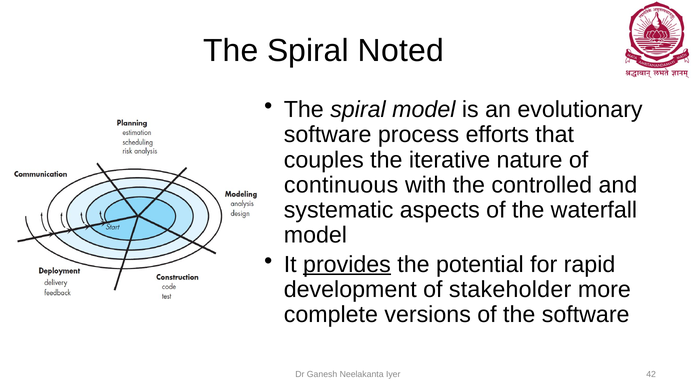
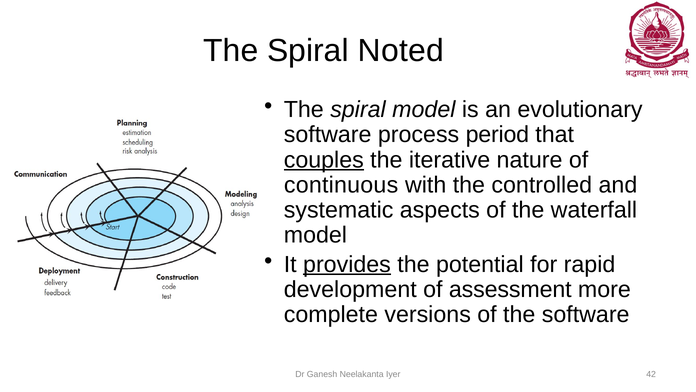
efforts: efforts -> period
couples underline: none -> present
stakeholder: stakeholder -> assessment
